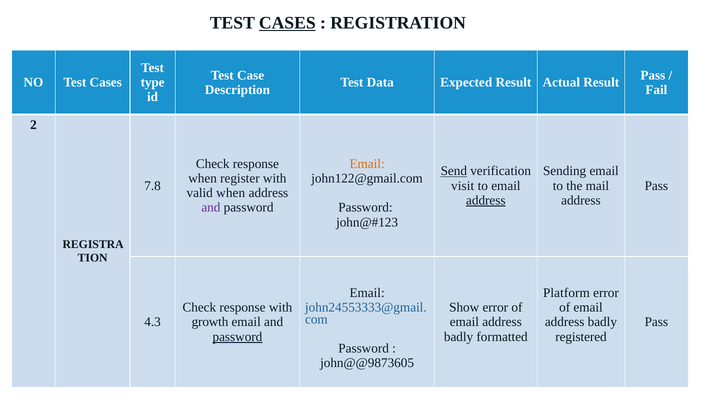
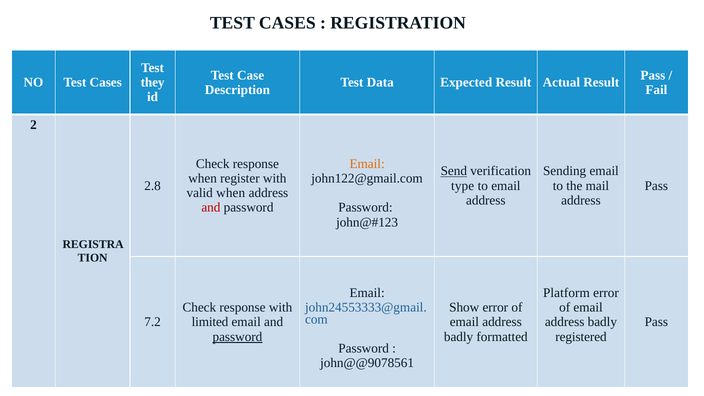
CASES at (287, 23) underline: present -> none
type: type -> they
7.8: 7.8 -> 2.8
visit: visit -> type
address at (486, 200) underline: present -> none
and at (211, 208) colour: purple -> red
4.3: 4.3 -> 7.2
growth: growth -> limited
john@@9873605: john@@9873605 -> john@@9078561
